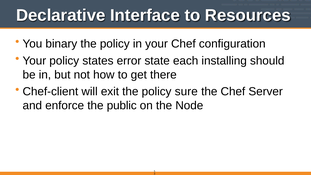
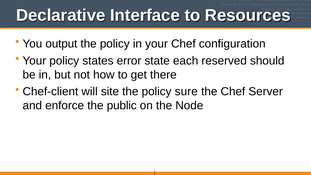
binary: binary -> output
installing: installing -> reserved
exit: exit -> site
